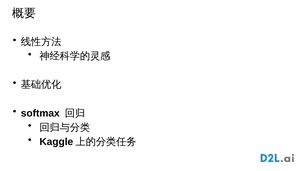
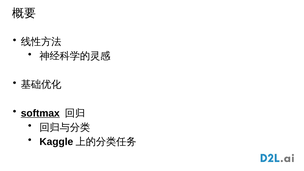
softmax underline: none -> present
